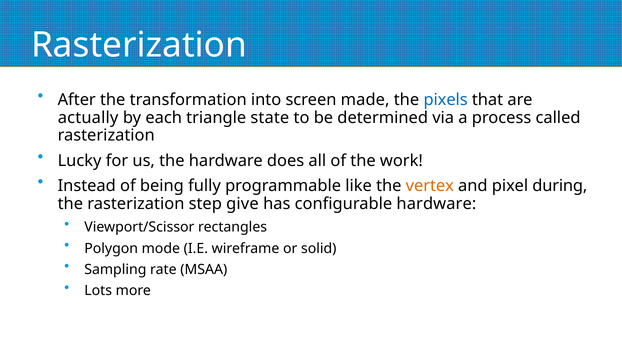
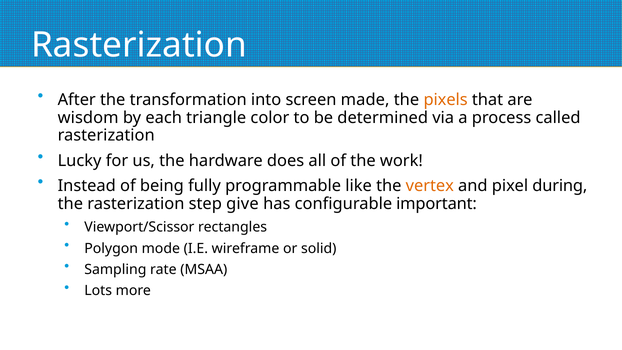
pixels colour: blue -> orange
actually: actually -> wisdom
state: state -> color
configurable hardware: hardware -> important
